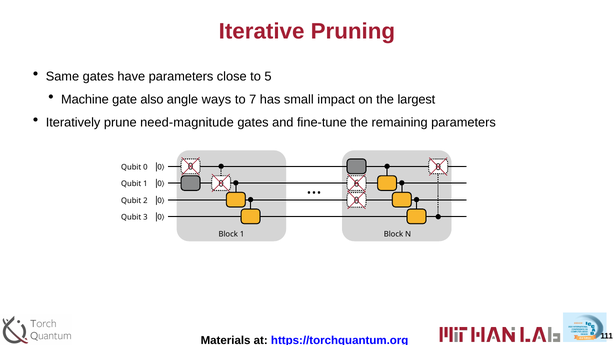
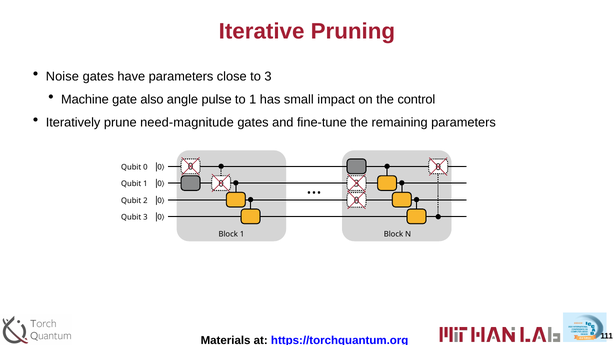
Same: Same -> Noise
to 5: 5 -> 3
ways: ways -> pulse
to 7: 7 -> 1
largest: largest -> control
0 6: 6 -> 3
